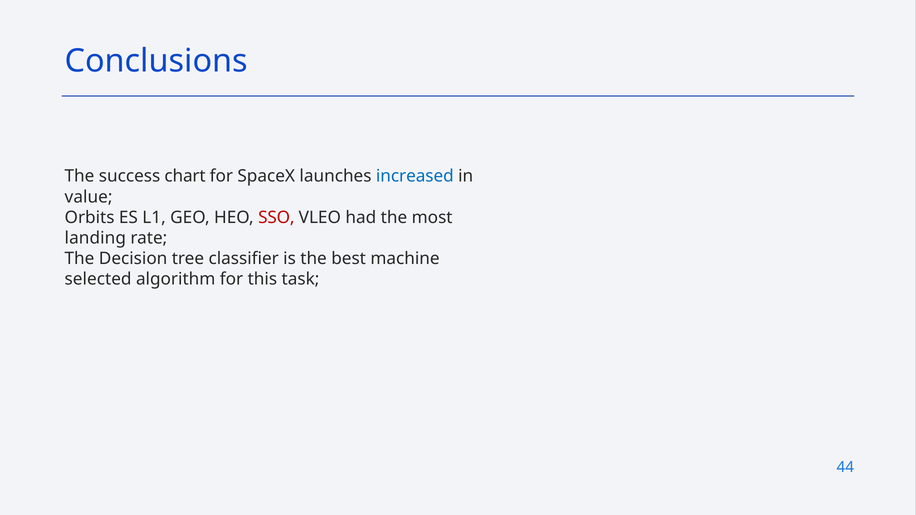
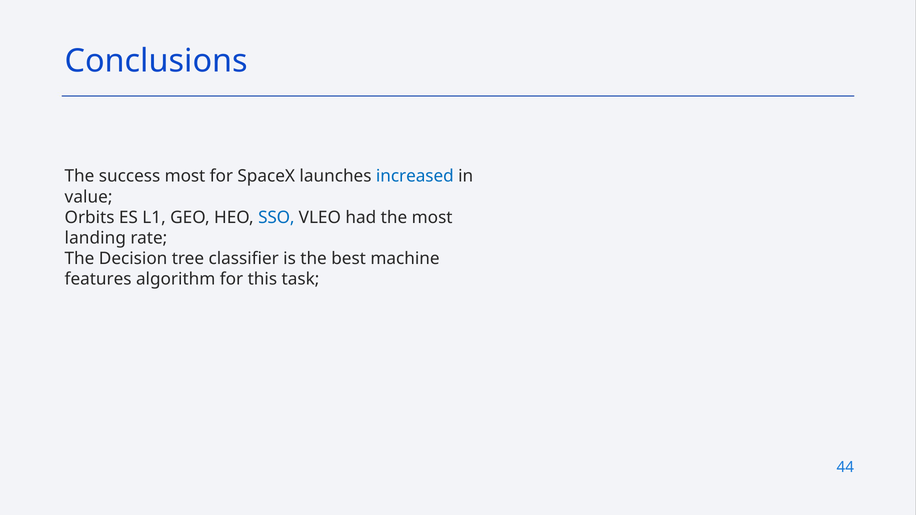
success chart: chart -> most
SSO colour: red -> blue
selected: selected -> features
